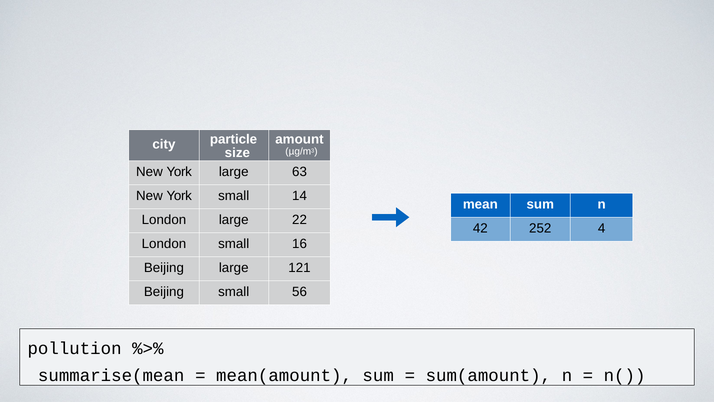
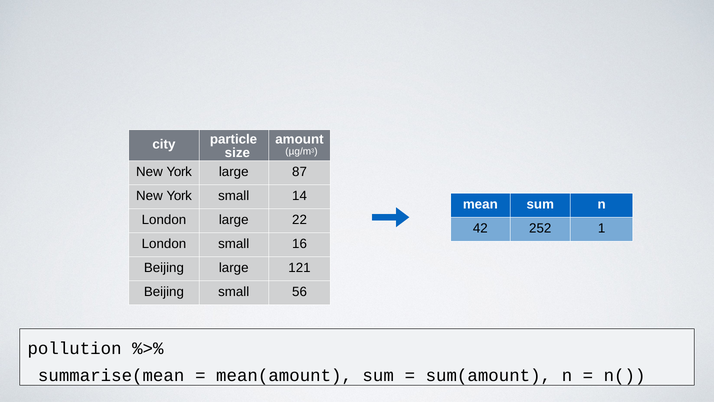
63: 63 -> 87
4: 4 -> 1
